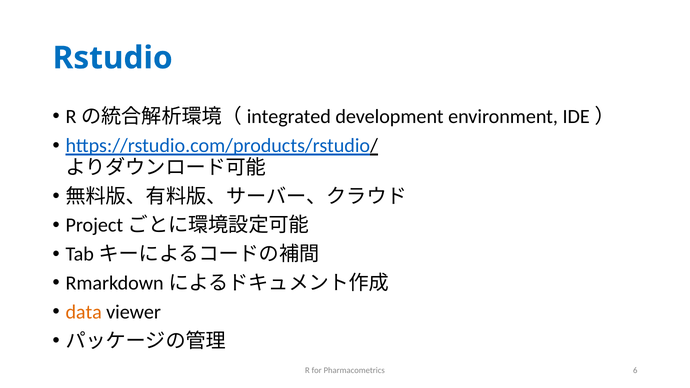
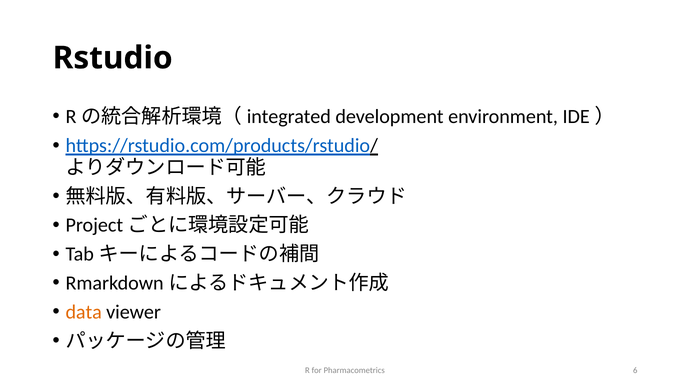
Rstudio colour: blue -> black
